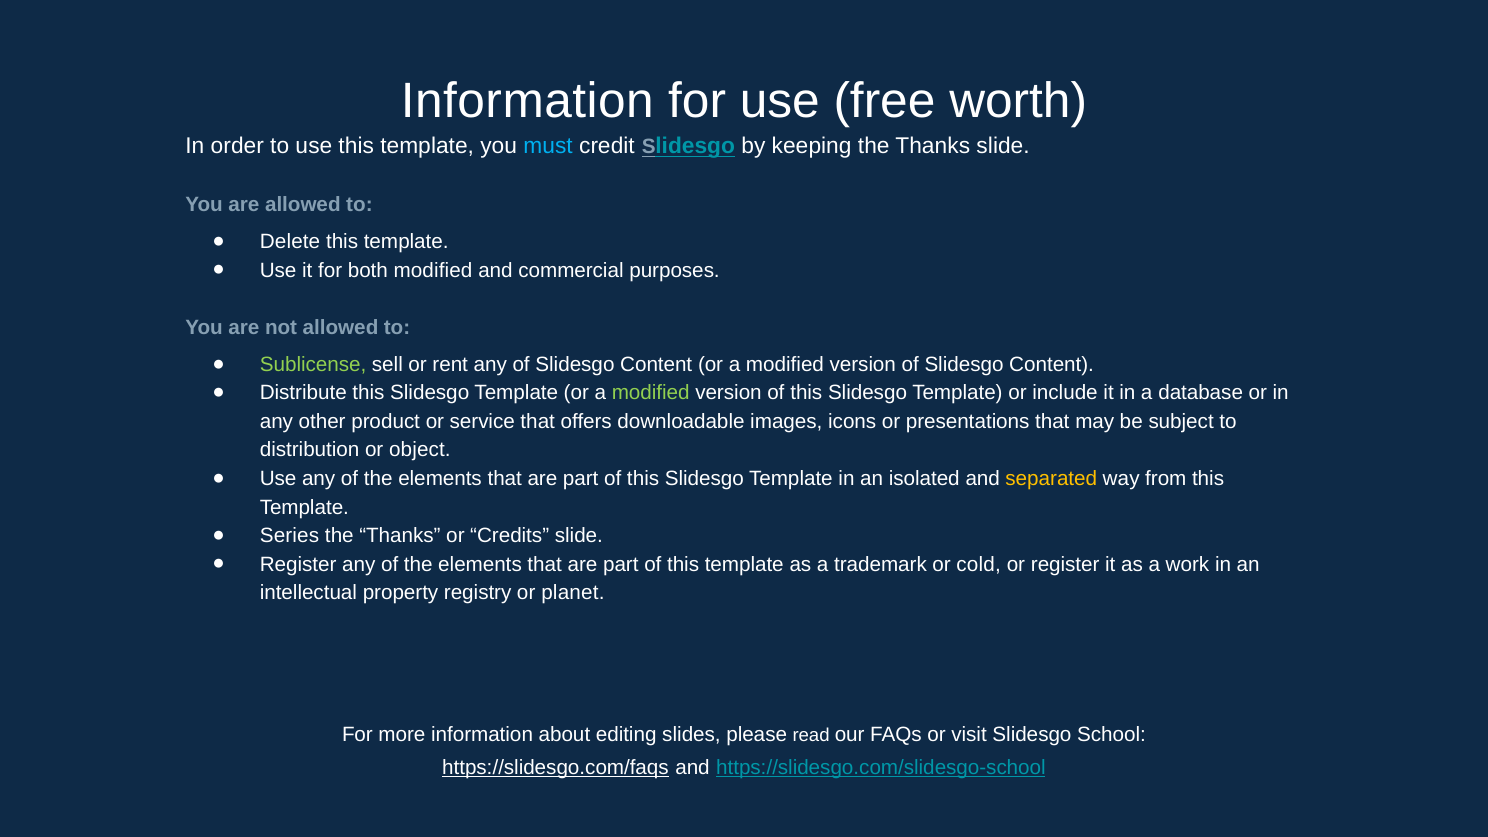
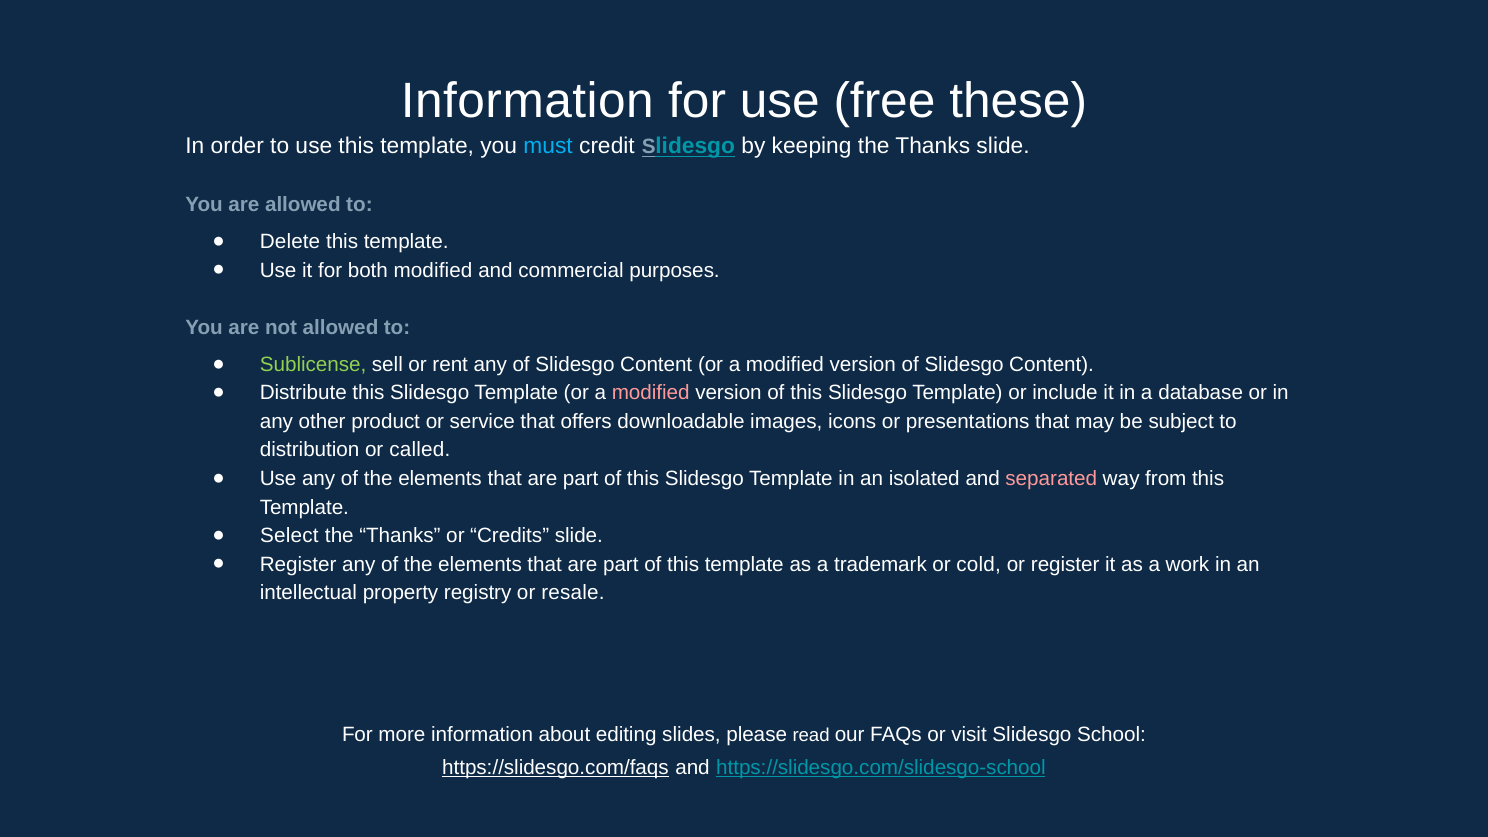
worth: worth -> these
modified at (651, 393) colour: light green -> pink
object: object -> called
separated colour: yellow -> pink
Series: Series -> Select
planet: planet -> resale
